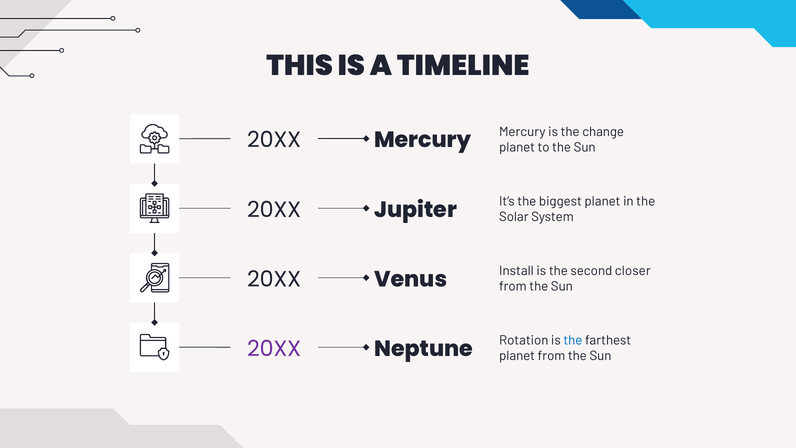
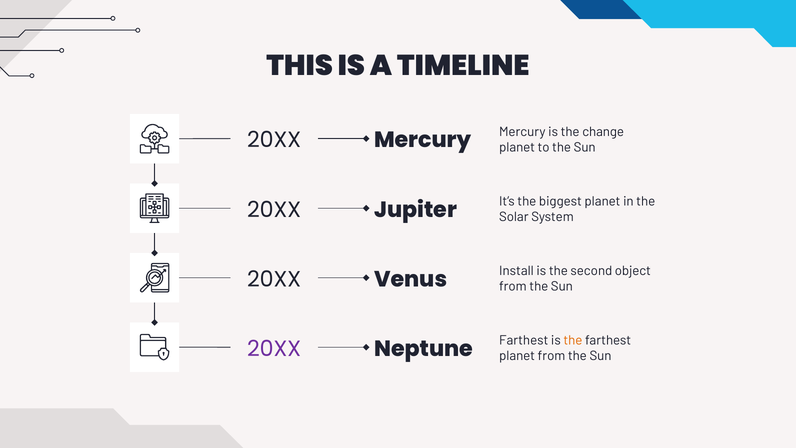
closer: closer -> object
Rotation at (524, 340): Rotation -> Farthest
the at (573, 340) colour: blue -> orange
